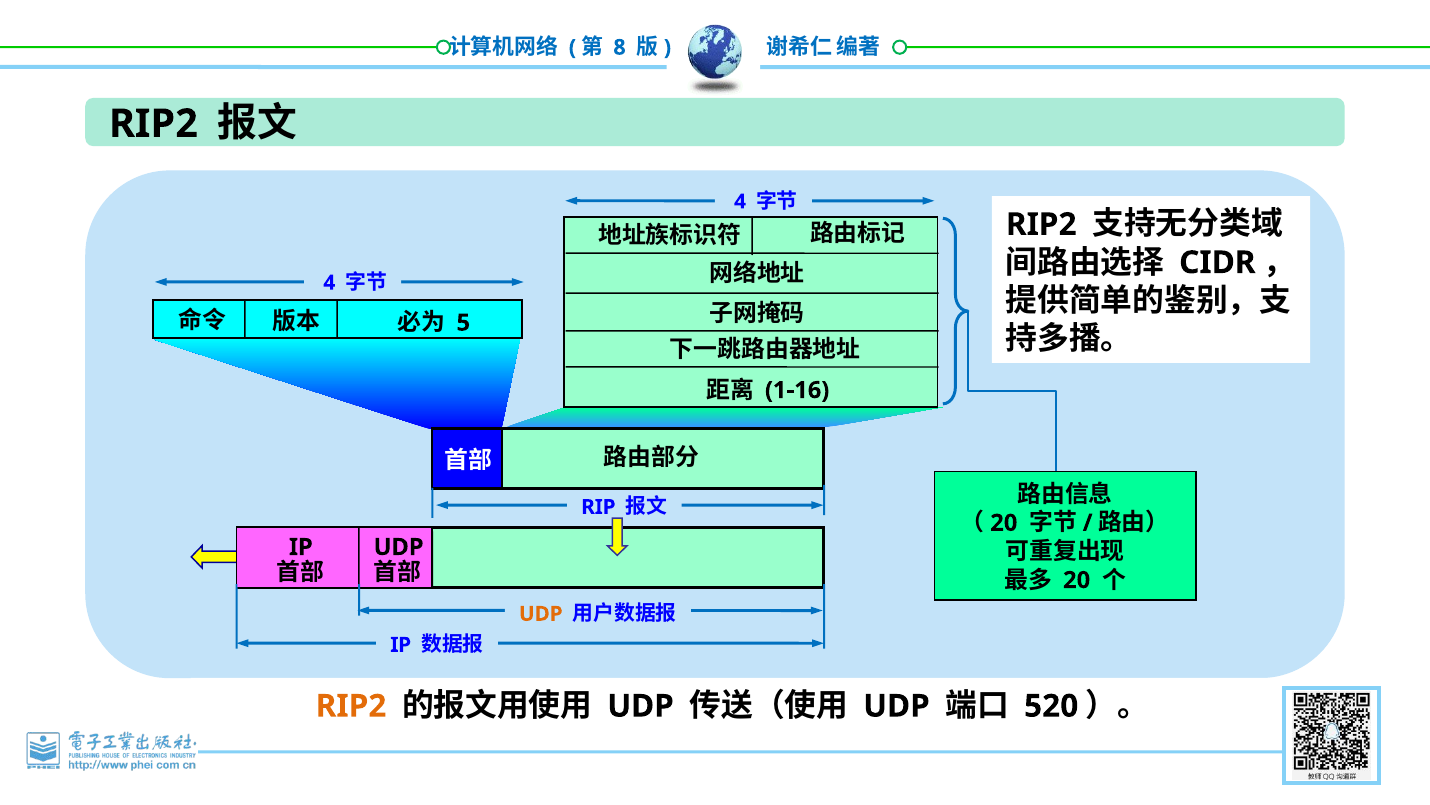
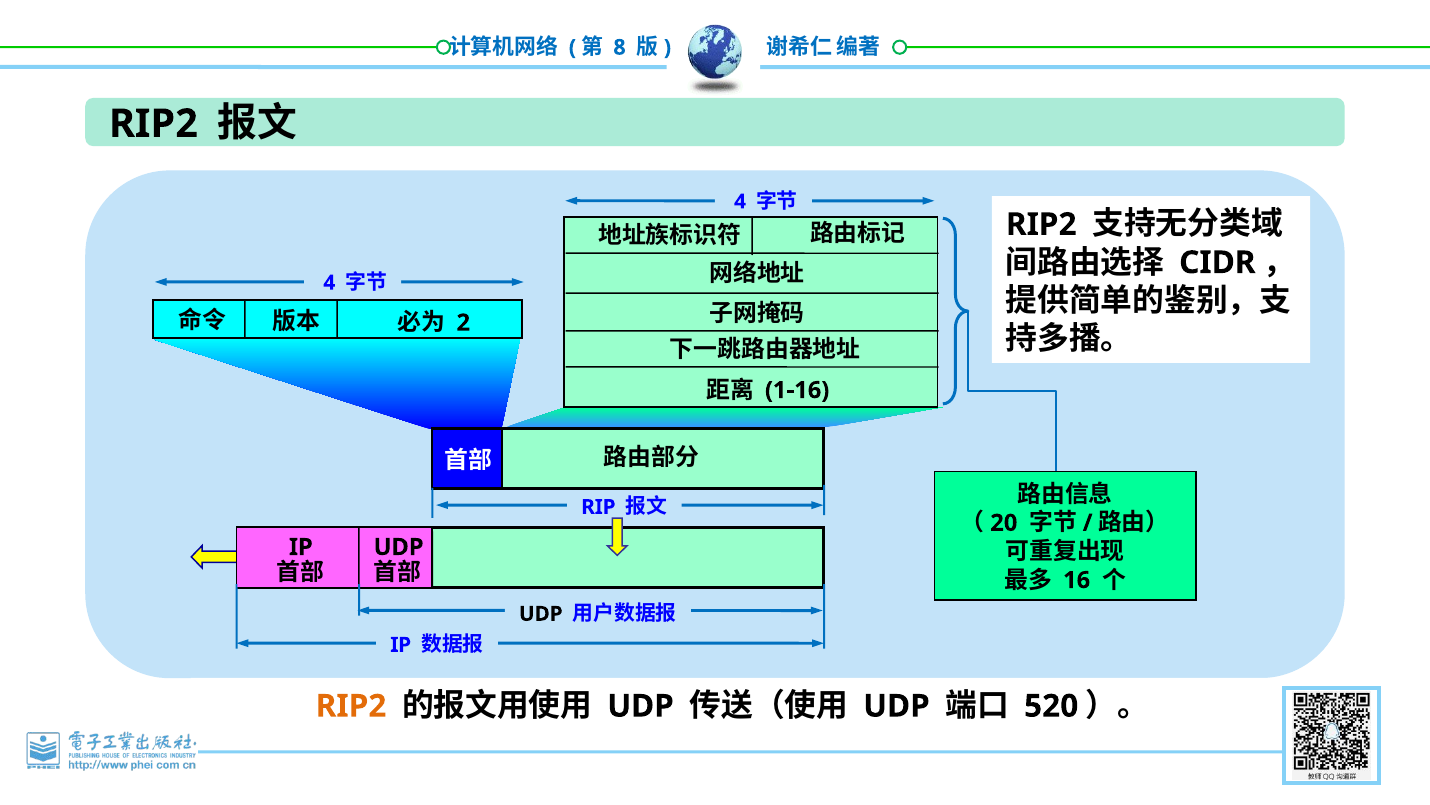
5: 5 -> 2
20 at (1077, 580): 20 -> 16
UDP at (541, 613) colour: orange -> black
